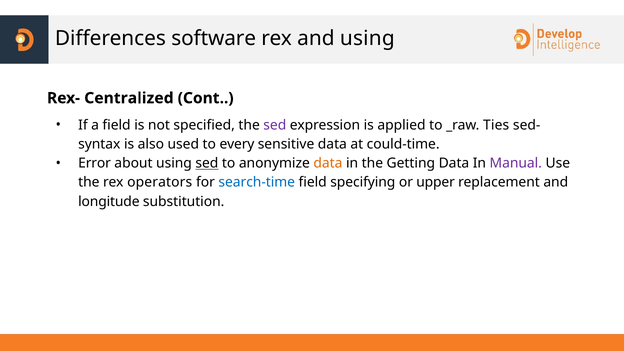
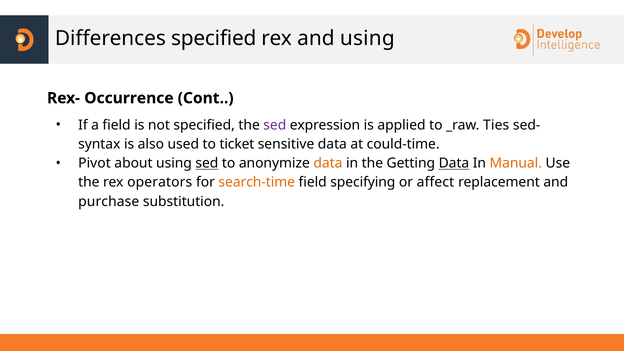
Differences software: software -> specified
Centralized: Centralized -> Occurrence
every: every -> ticket
Error: Error -> Pivot
Data at (454, 163) underline: none -> present
Manual colour: purple -> orange
search-time colour: blue -> orange
upper: upper -> affect
longitude: longitude -> purchase
